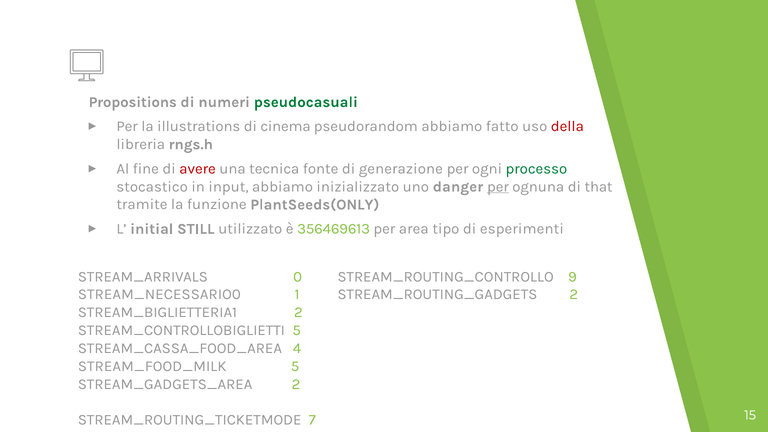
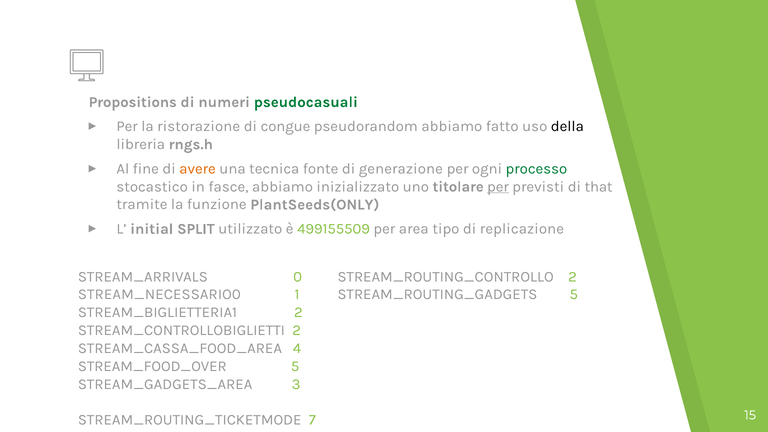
illustrations: illustrations -> ristorazione
cinema: cinema -> congue
della colour: red -> black
avere colour: red -> orange
input: input -> fasce
danger: danger -> titolare
ognuna: ognuna -> previsti
STILL: STILL -> SPLIT
356469613: 356469613 -> 499155509
esperimenti: esperimenti -> replicazione
STREAM_ROUTING_CONTROLLO 9: 9 -> 2
STREAM_ROUTING_GADGETS 2: 2 -> 5
STREAM_CONTROLLOBIGLIETTI 5: 5 -> 2
STREAM_FOOD_MILK: STREAM_FOOD_MILK -> STREAM_FOOD_OVER
STREAM_GADGETS_AREA 2: 2 -> 3
